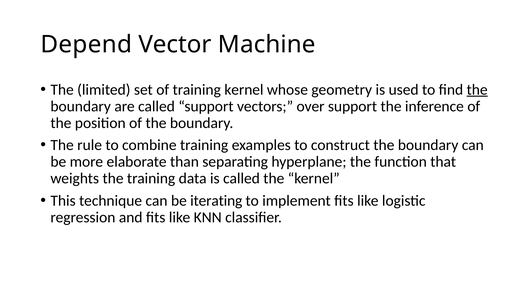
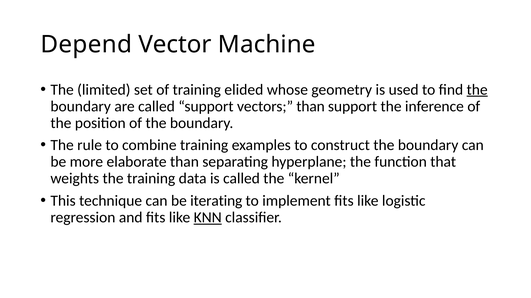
training kernel: kernel -> elided
vectors over: over -> than
KNN underline: none -> present
